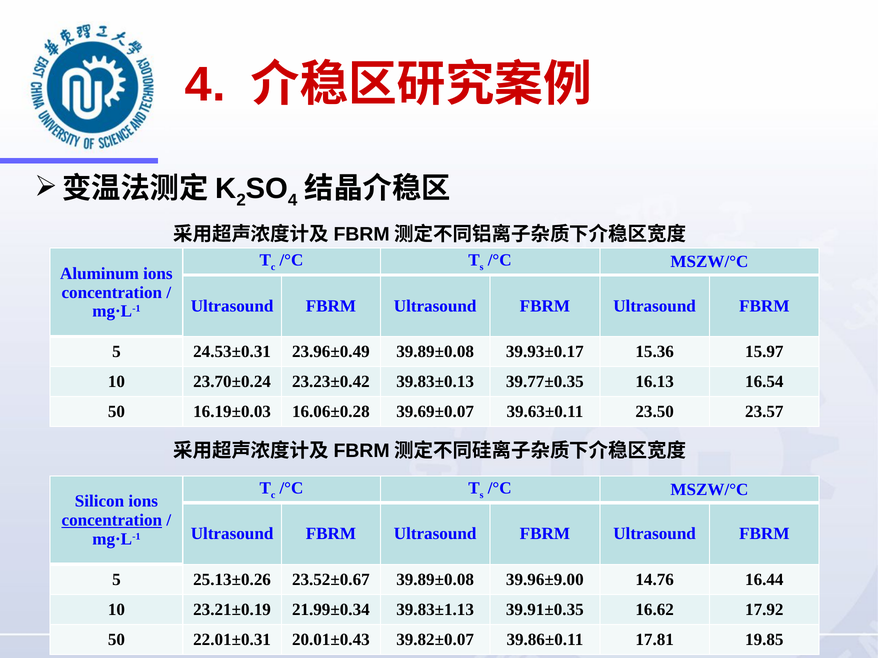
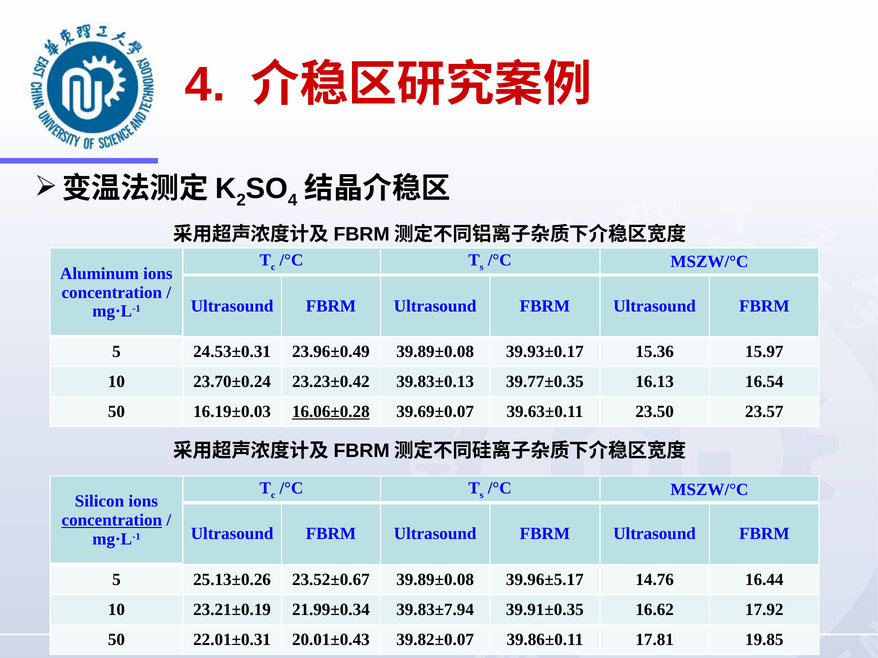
16.06±0.28 underline: none -> present
39.96±9.00: 39.96±9.00 -> 39.96±5.17
39.83±1.13: 39.83±1.13 -> 39.83±7.94
